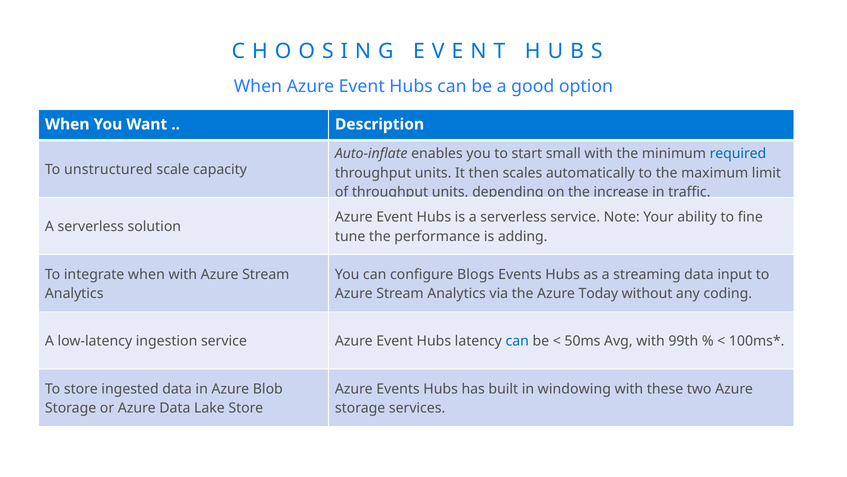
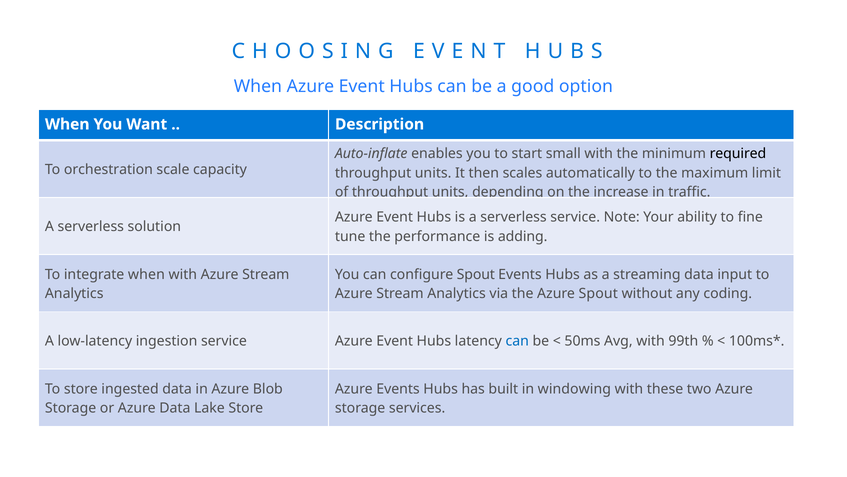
required colour: blue -> black
unstructured: unstructured -> orchestration
configure Blogs: Blogs -> Spout
Azure Today: Today -> Spout
